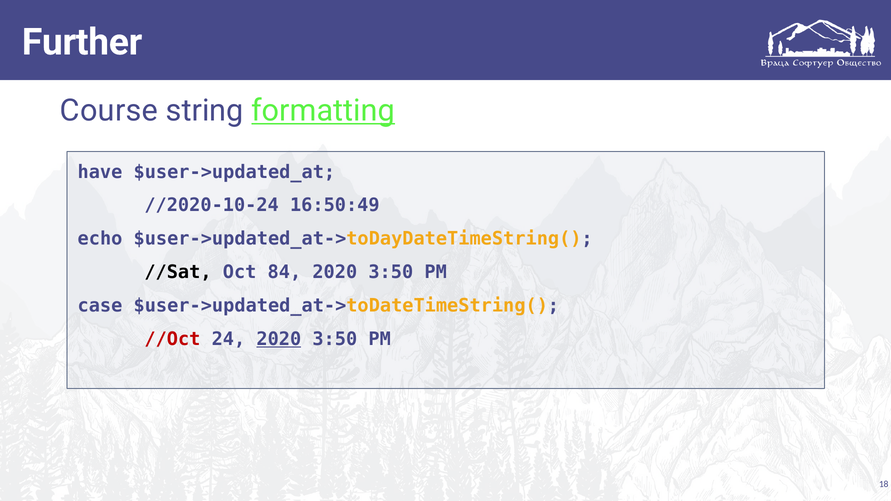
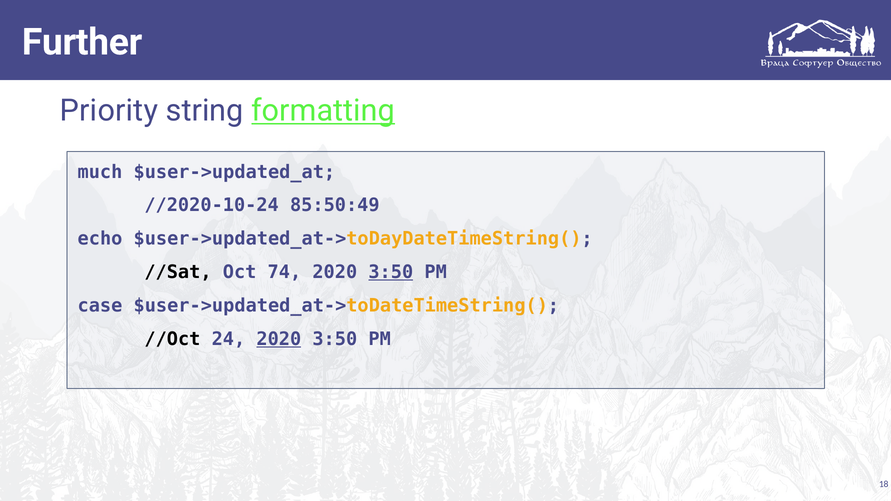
Course: Course -> Priority
have: have -> much
16:50:49: 16:50:49 -> 85:50:49
84: 84 -> 74
3:50 at (391, 272) underline: none -> present
//Oct colour: red -> black
